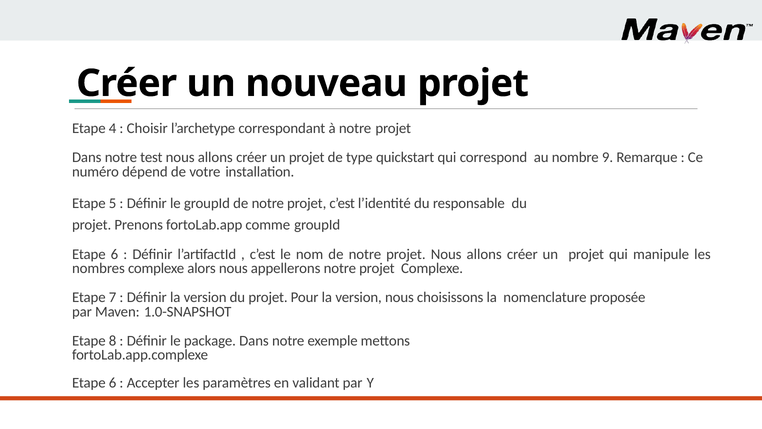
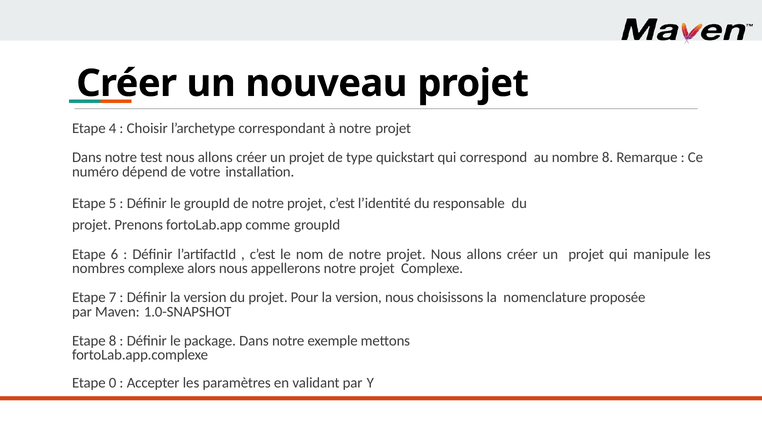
nombre 9: 9 -> 8
6 at (113, 382): 6 -> 0
